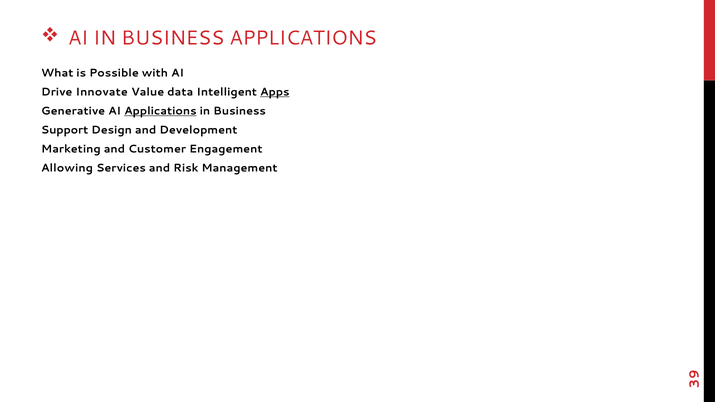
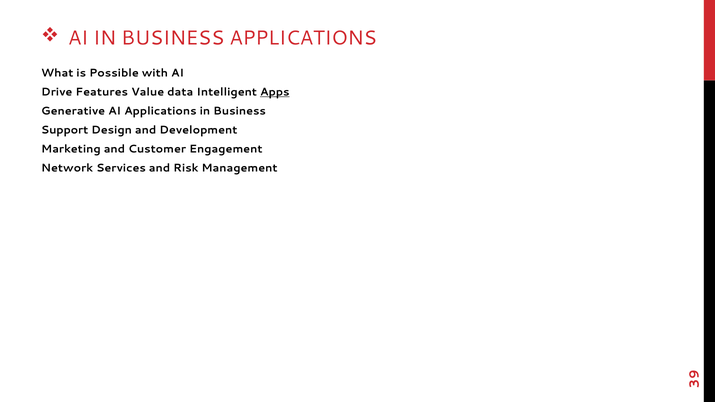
Innovate: Innovate -> Features
Applications at (160, 111) underline: present -> none
Allowing: Allowing -> Network
